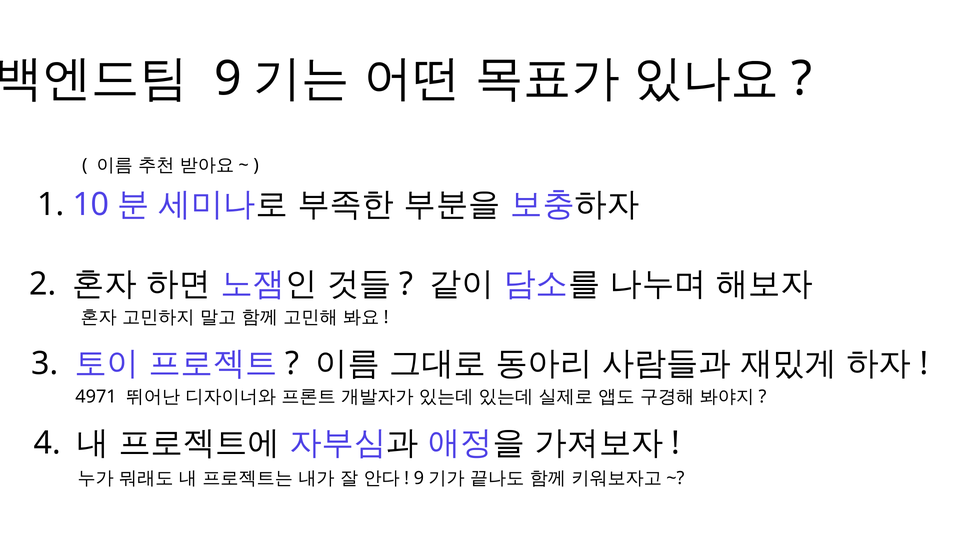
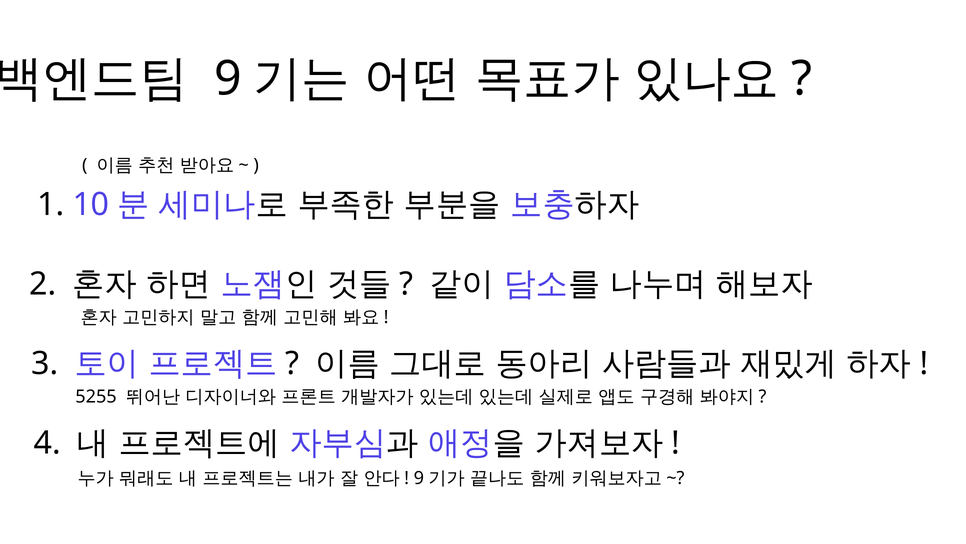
4971: 4971 -> 5255
